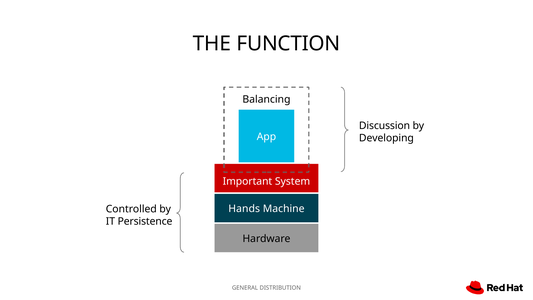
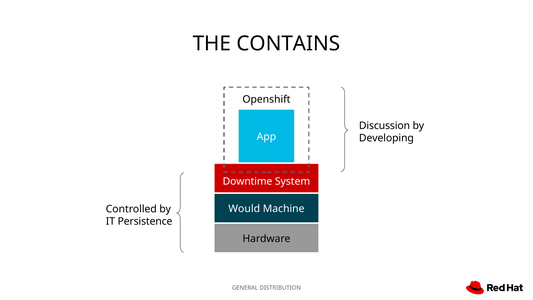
FUNCTION: FUNCTION -> CONTAINS
Balancing: Balancing -> Openshift
Important: Important -> Downtime
Hands: Hands -> Would
